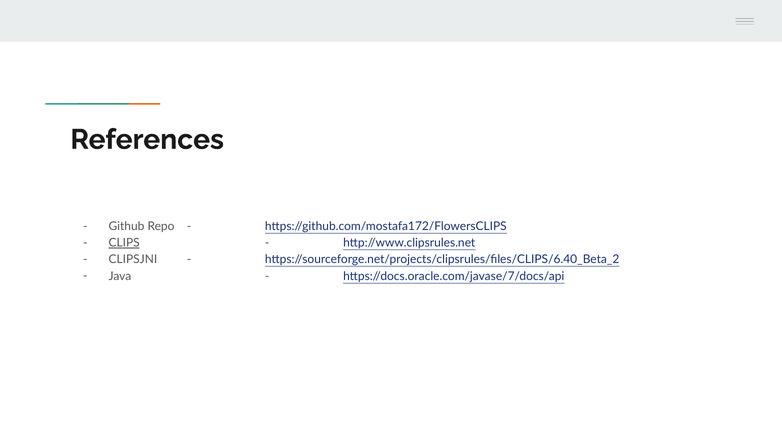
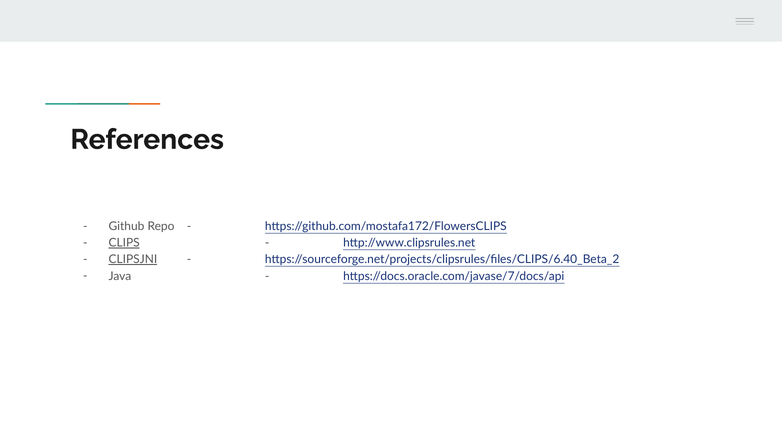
CLIPSJNI underline: none -> present
